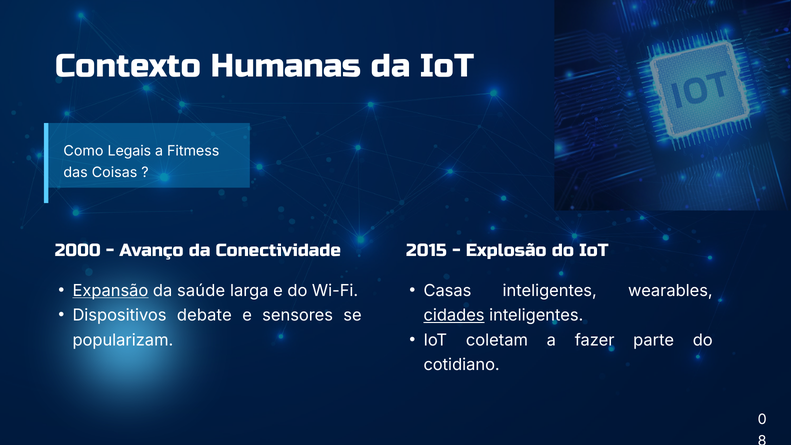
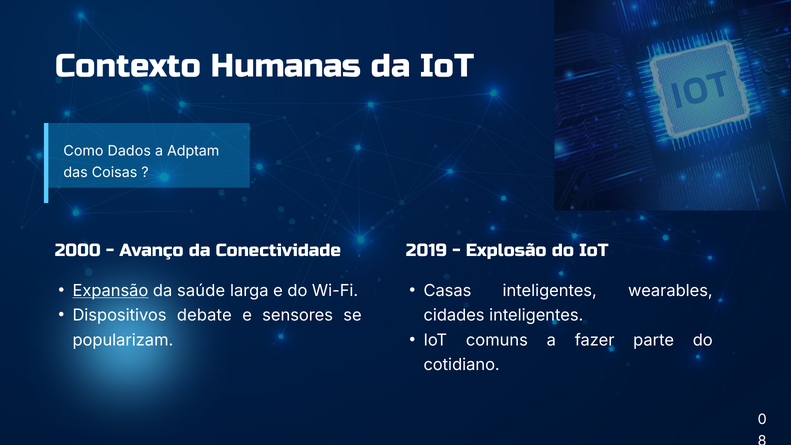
Legais: Legais -> Dados
Fitmess: Fitmess -> Adptam
2015: 2015 -> 2019
cidades underline: present -> none
coletam: coletam -> comuns
